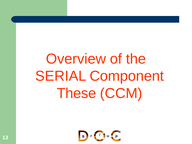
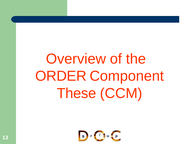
SERIAL: SERIAL -> ORDER
